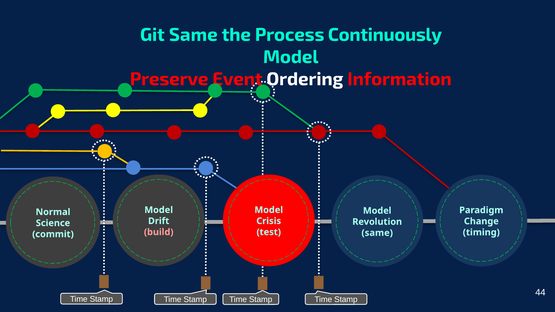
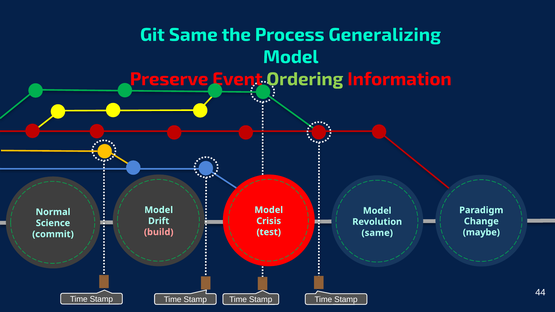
Continuously: Continuously -> Generalizing
Ordering colour: white -> light green
timing: timing -> maybe
